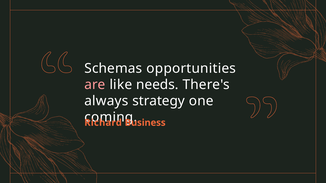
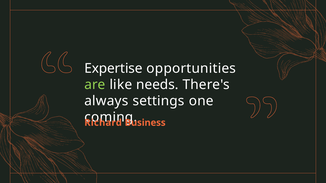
Schemas: Schemas -> Expertise
are colour: pink -> light green
strategy: strategy -> settings
